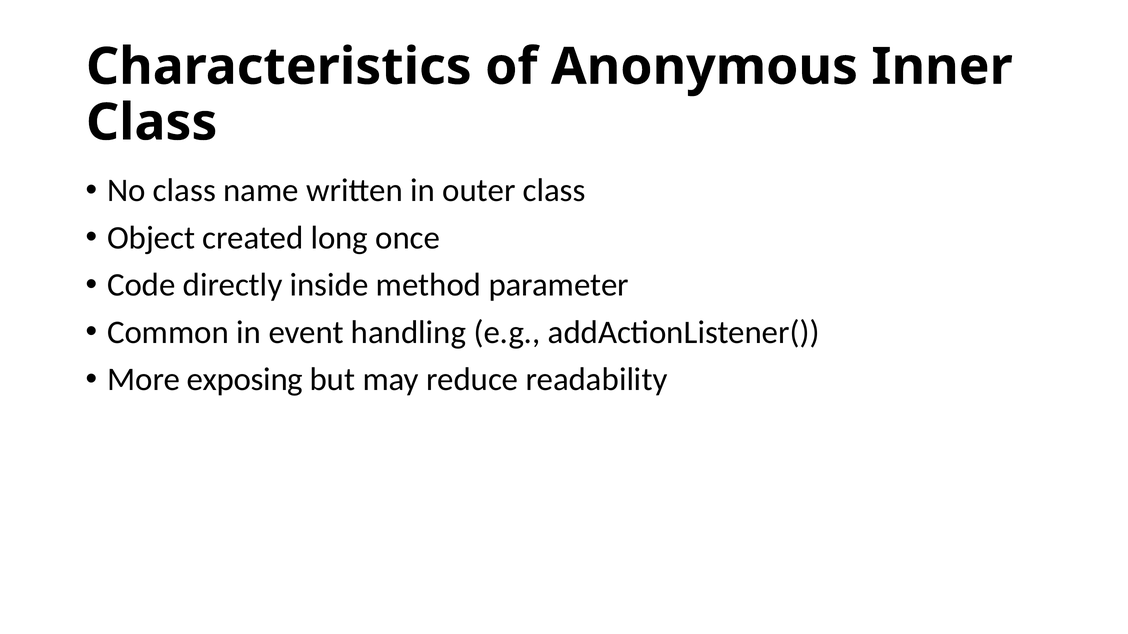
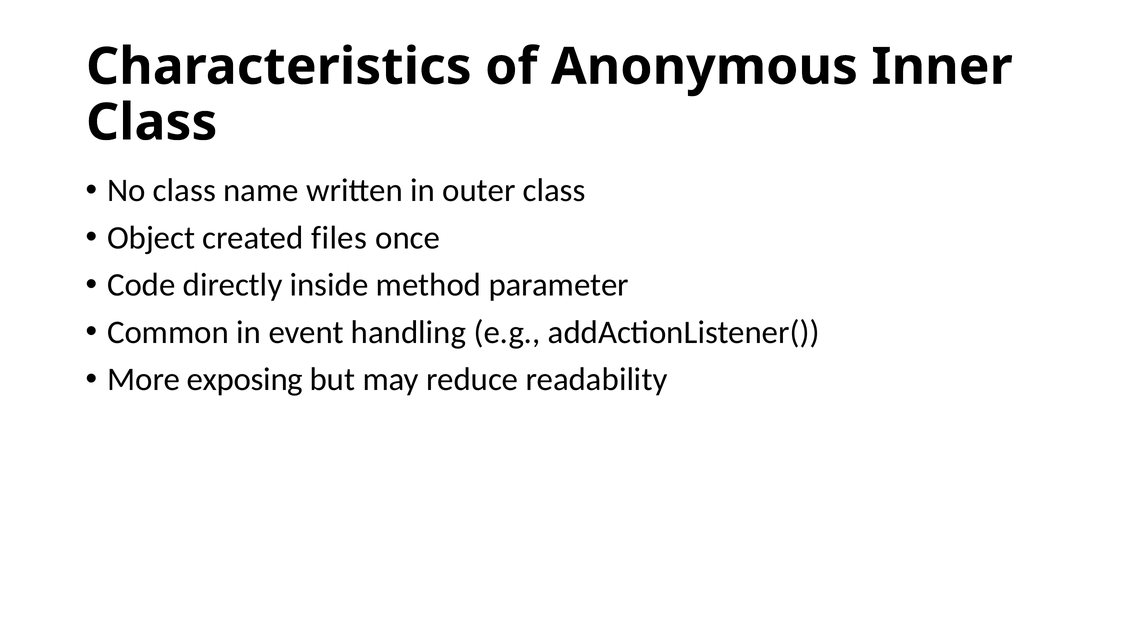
long: long -> files
